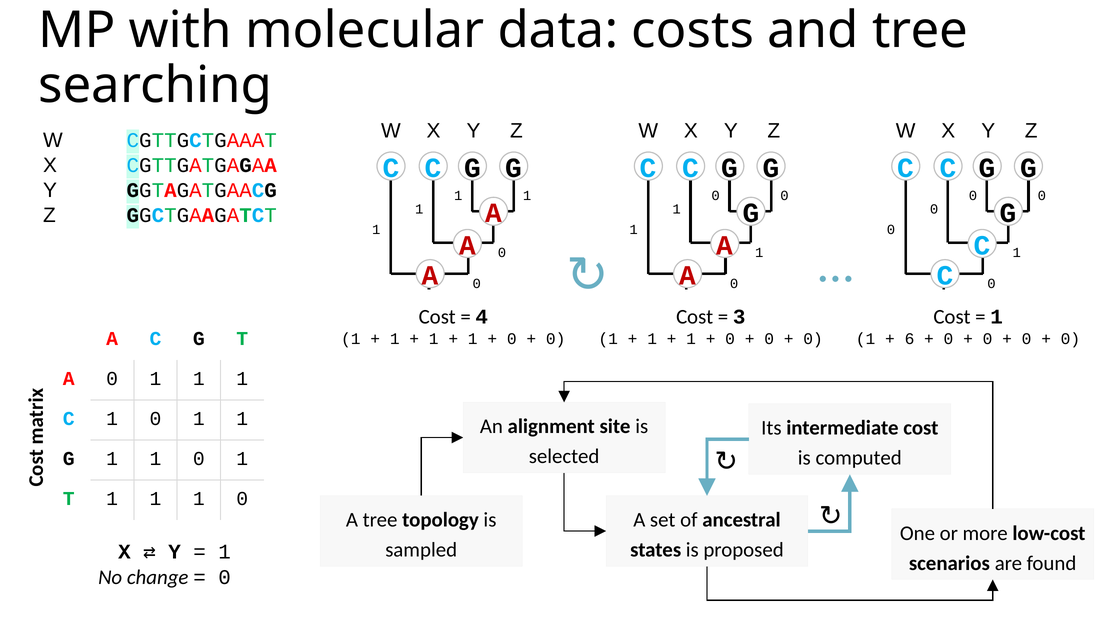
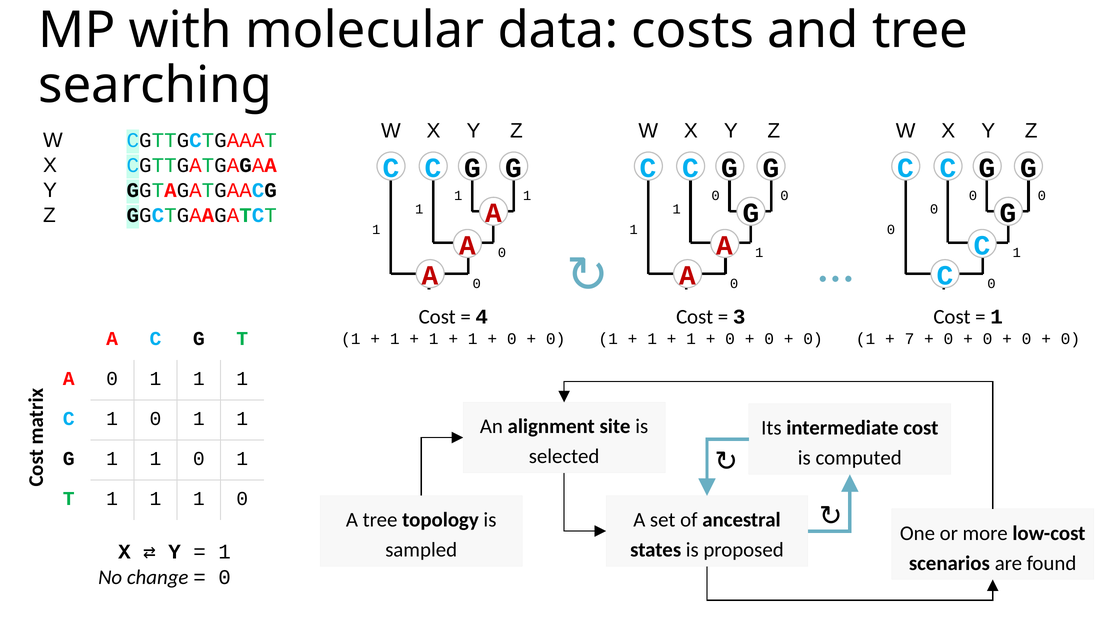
6: 6 -> 7
